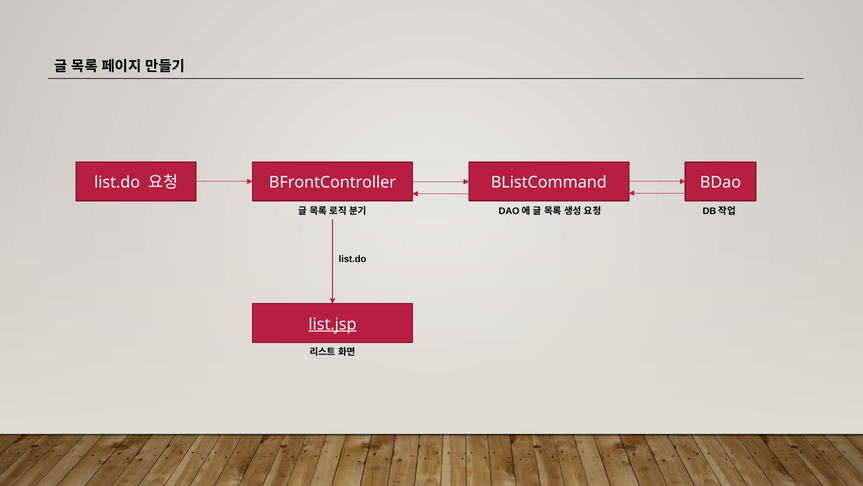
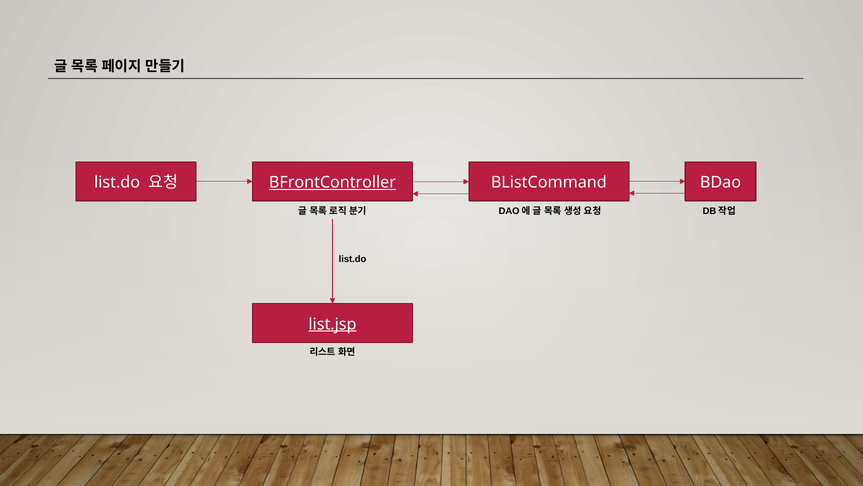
BFrontController underline: none -> present
